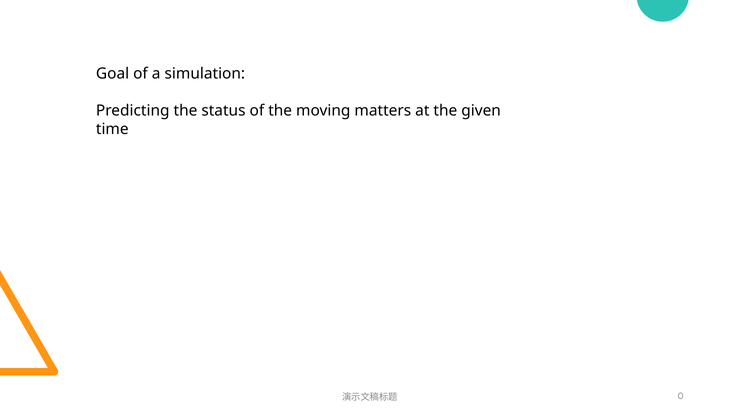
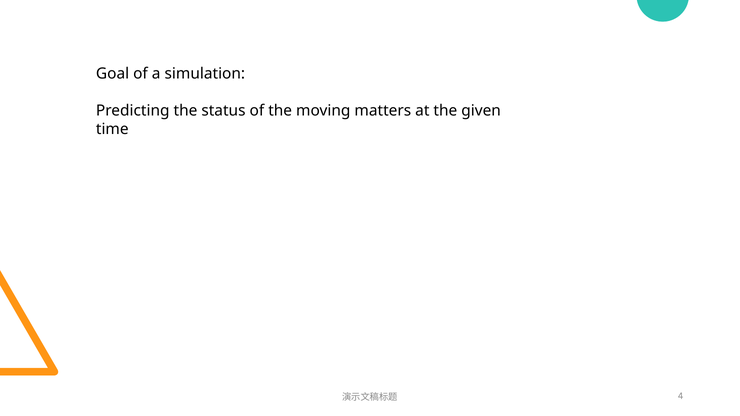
0: 0 -> 4
